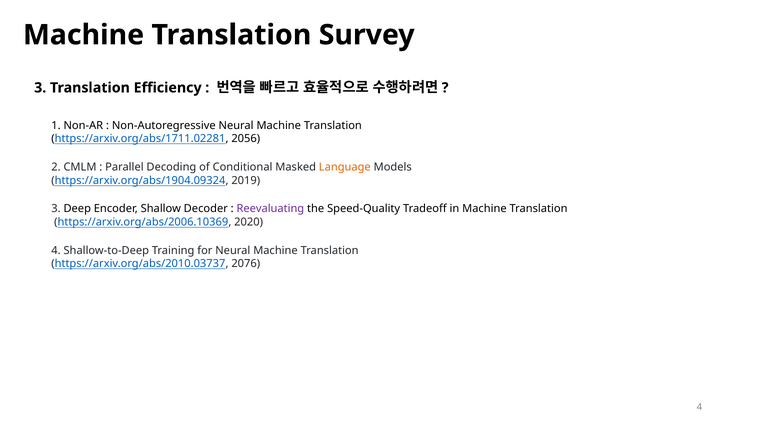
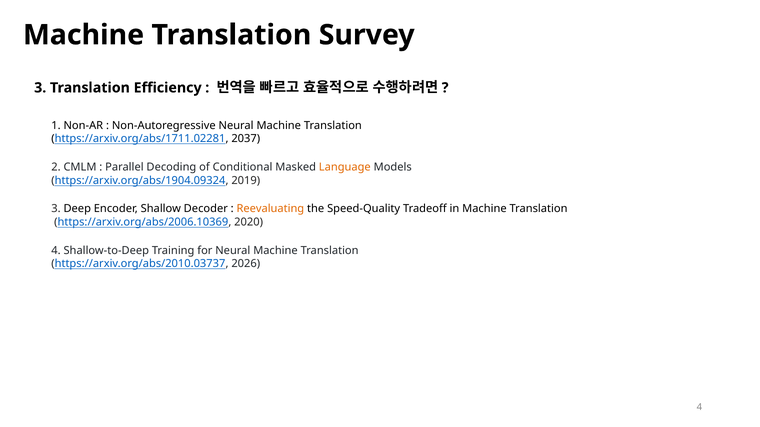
2056: 2056 -> 2037
Reevaluating colour: purple -> orange
2076: 2076 -> 2026
